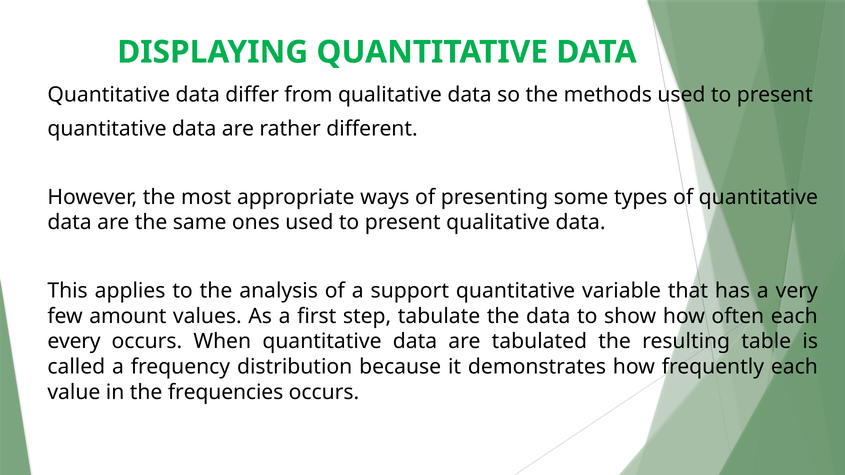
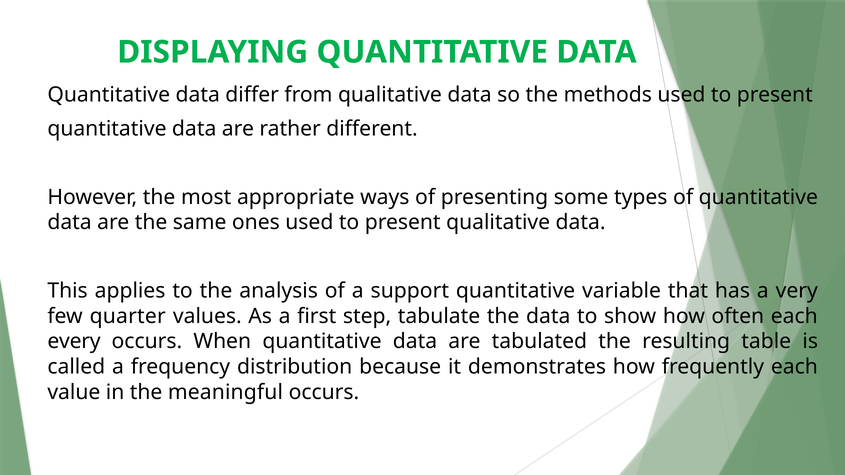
amount: amount -> quarter
frequencies: frequencies -> meaningful
